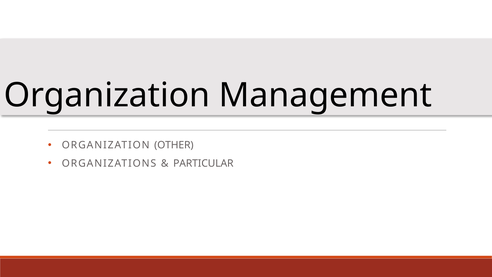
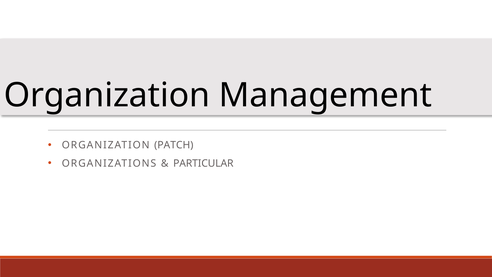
OTHER: OTHER -> PATCH
